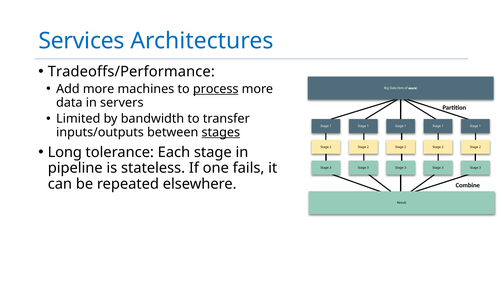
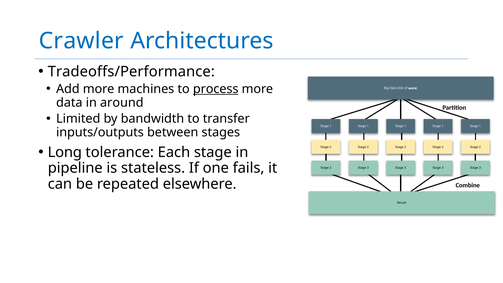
Services: Services -> Crawler
servers: servers -> around
stages underline: present -> none
